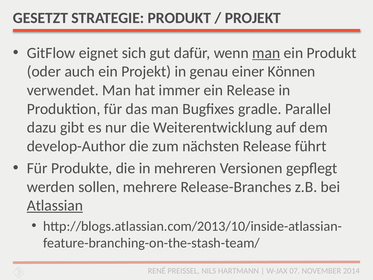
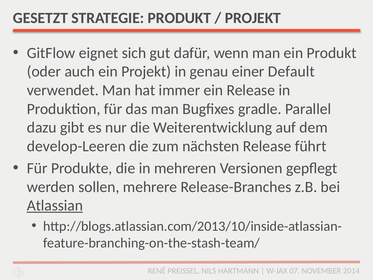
man at (266, 53) underline: present -> none
Können: Können -> Default
develop-Author: develop-Author -> develop-Leeren
